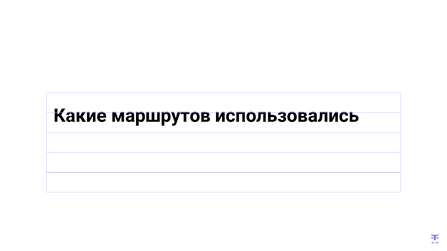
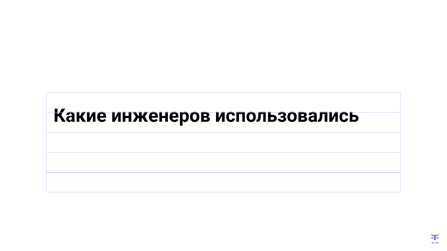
маршрутов: маршрутов -> инженеров
